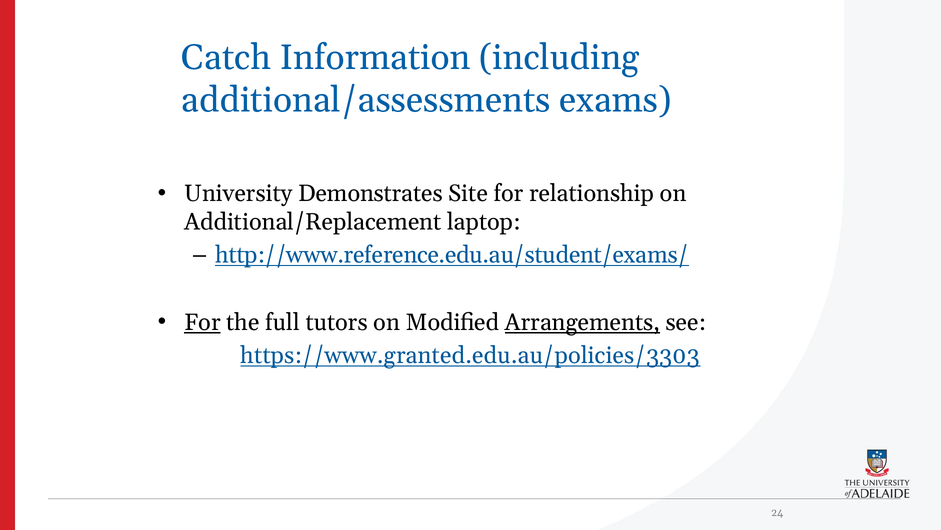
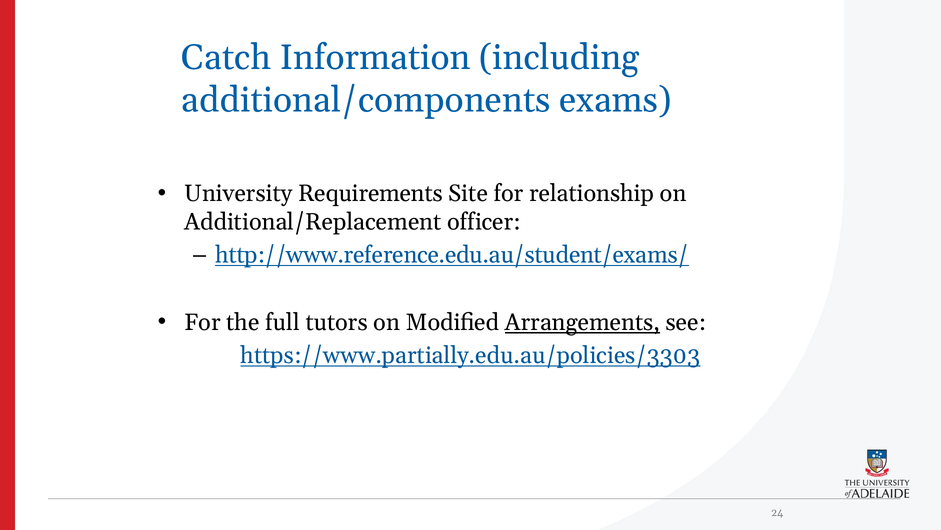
additional/assessments: additional/assessments -> additional/components
Demonstrates: Demonstrates -> Requirements
laptop: laptop -> officer
For at (202, 322) underline: present -> none
https://www.granted.edu.au/policies/3303: https://www.granted.edu.au/policies/3303 -> https://www.partially.edu.au/policies/3303
